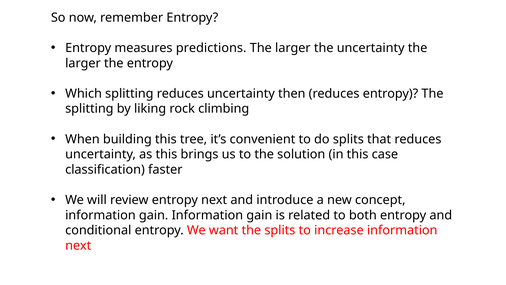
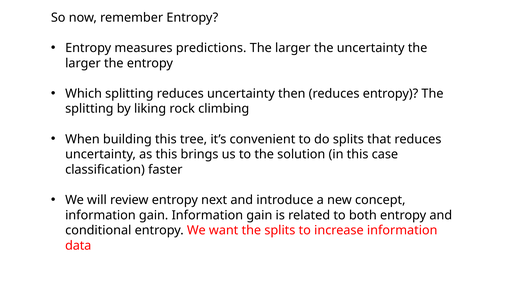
next at (78, 245): next -> data
